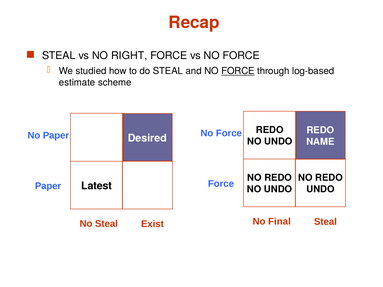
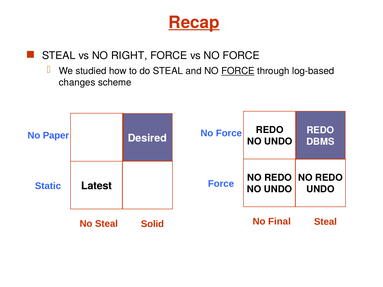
Recap underline: none -> present
estimate: estimate -> changes
NAME: NAME -> DBMS
Paper at (48, 186): Paper -> Static
Exist: Exist -> Solid
